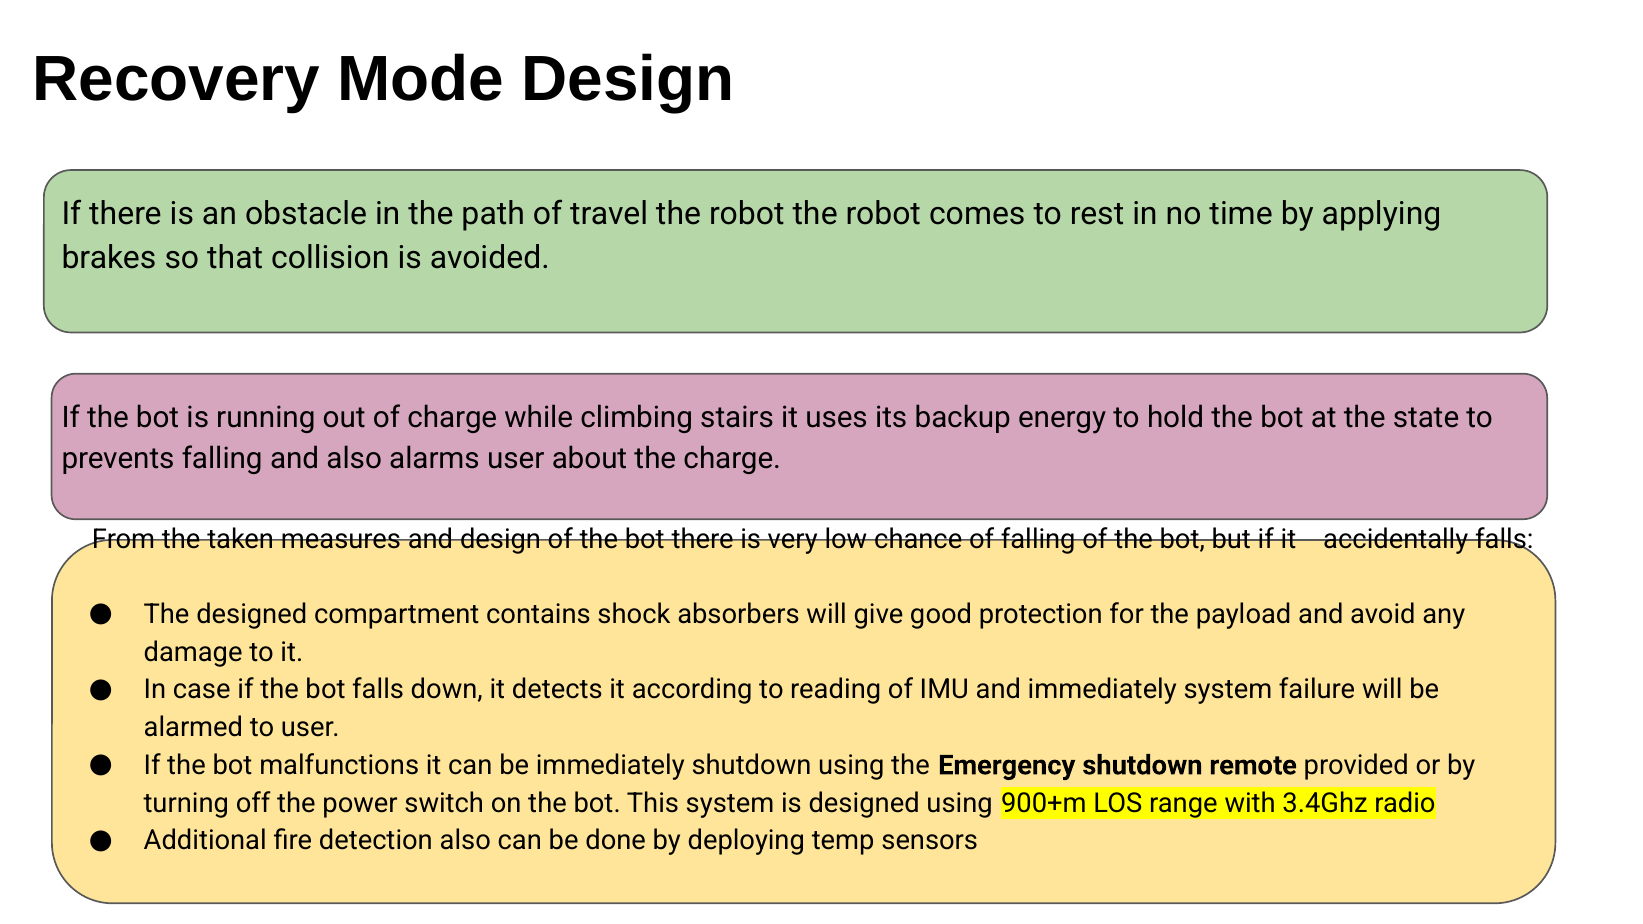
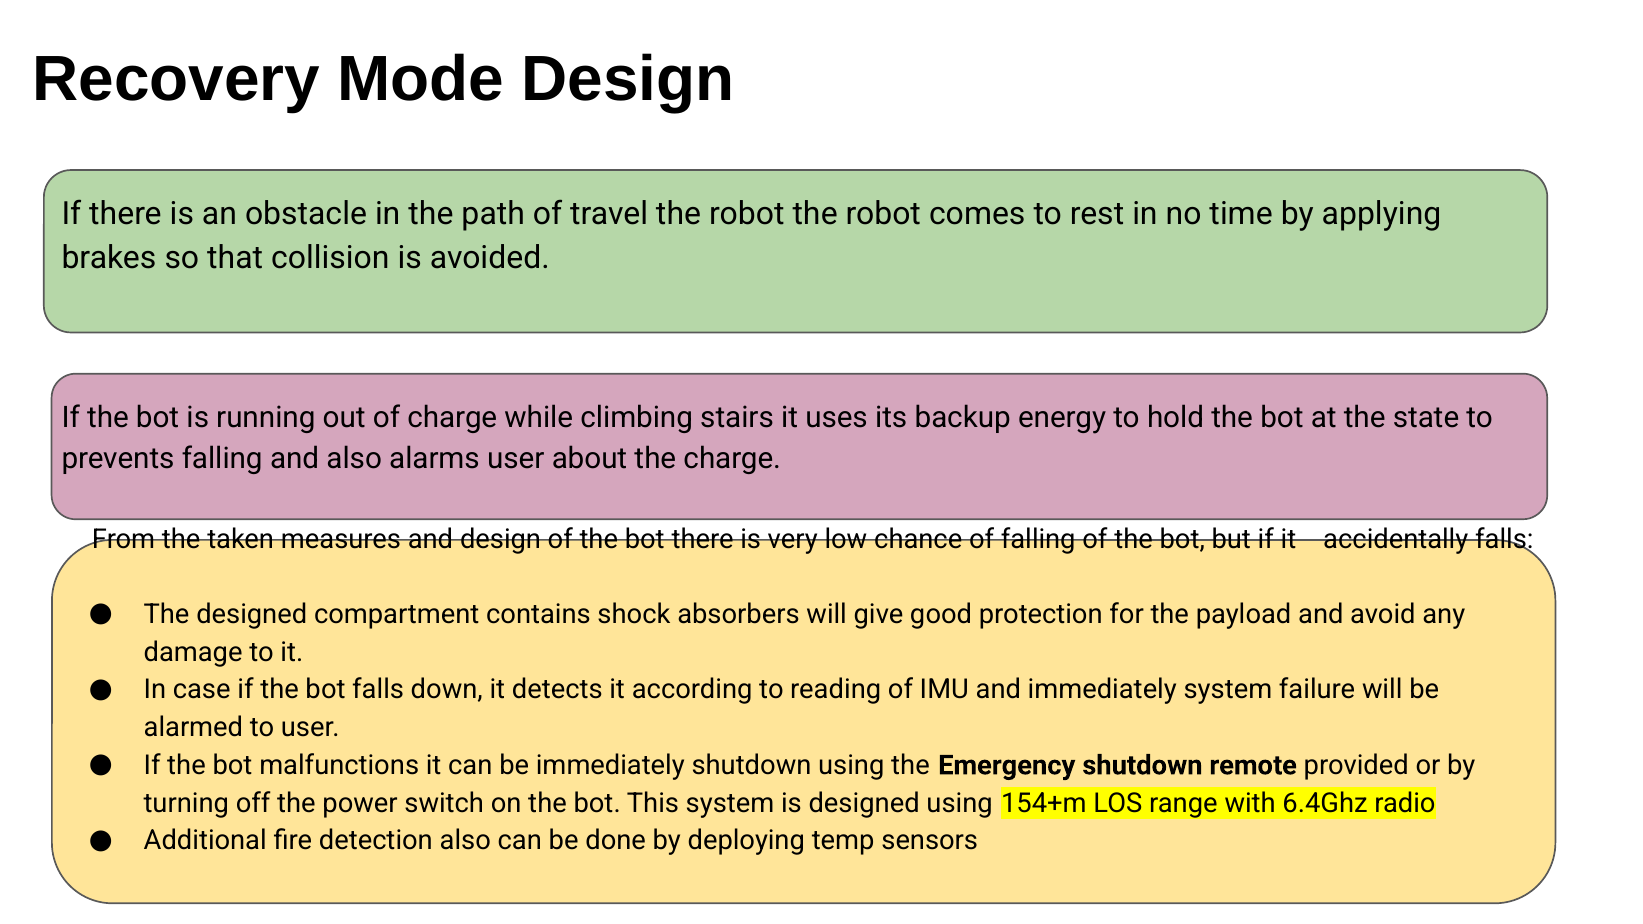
900+m: 900+m -> 154+m
3.4Ghz: 3.4Ghz -> 6.4Ghz
